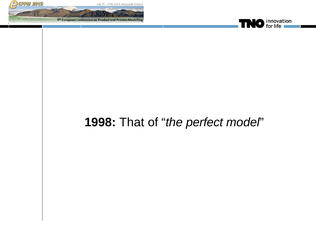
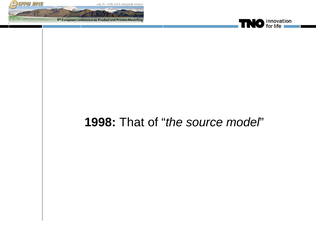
perfect: perfect -> source
